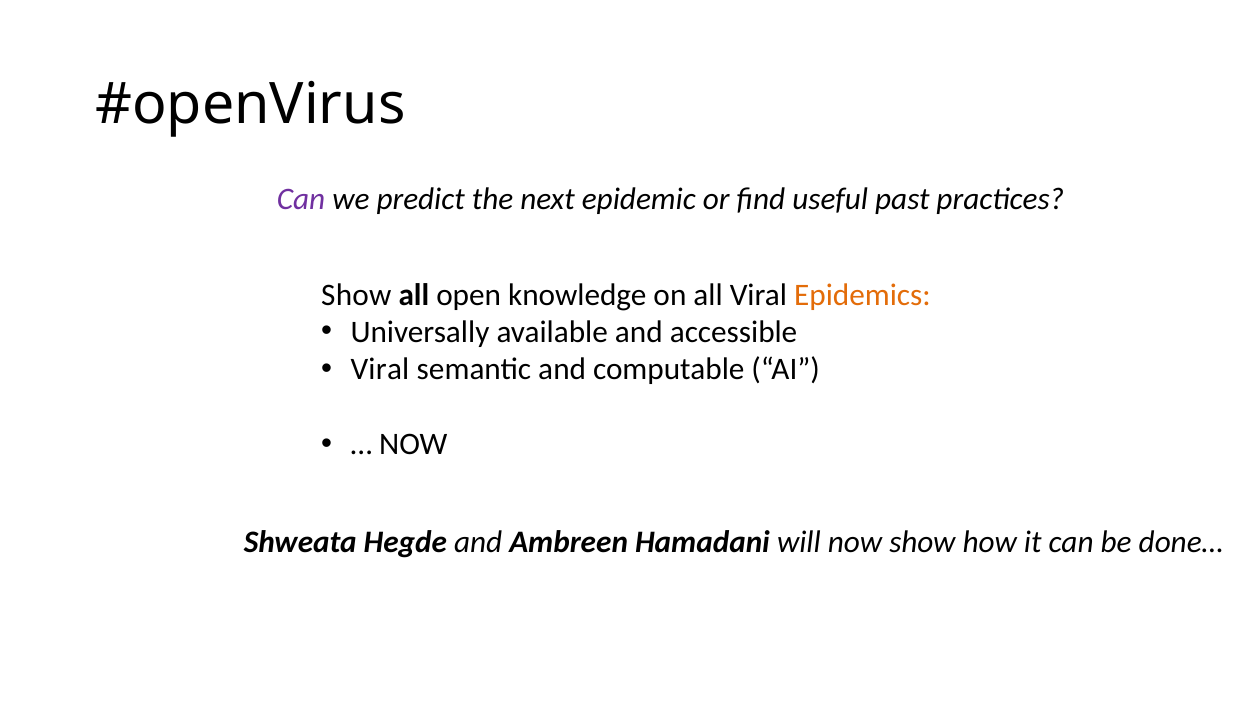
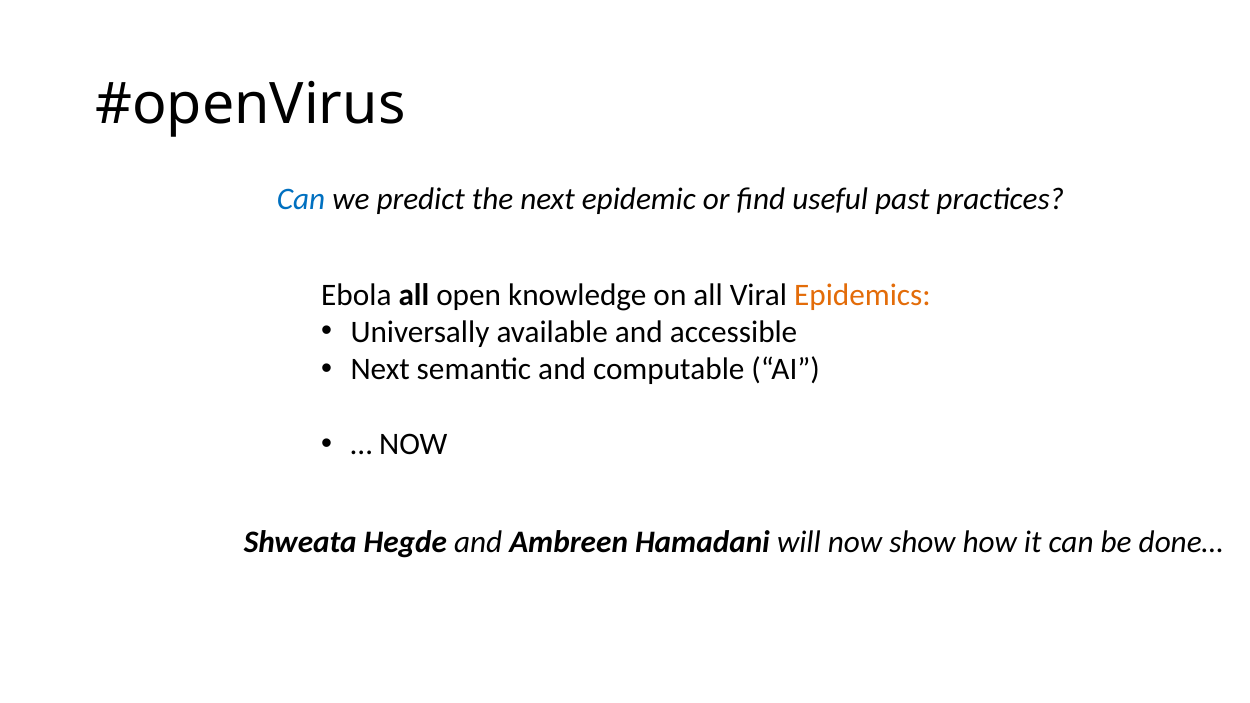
Can at (301, 199) colour: purple -> blue
Show at (356, 295): Show -> Ebola
Viral at (380, 370): Viral -> Next
